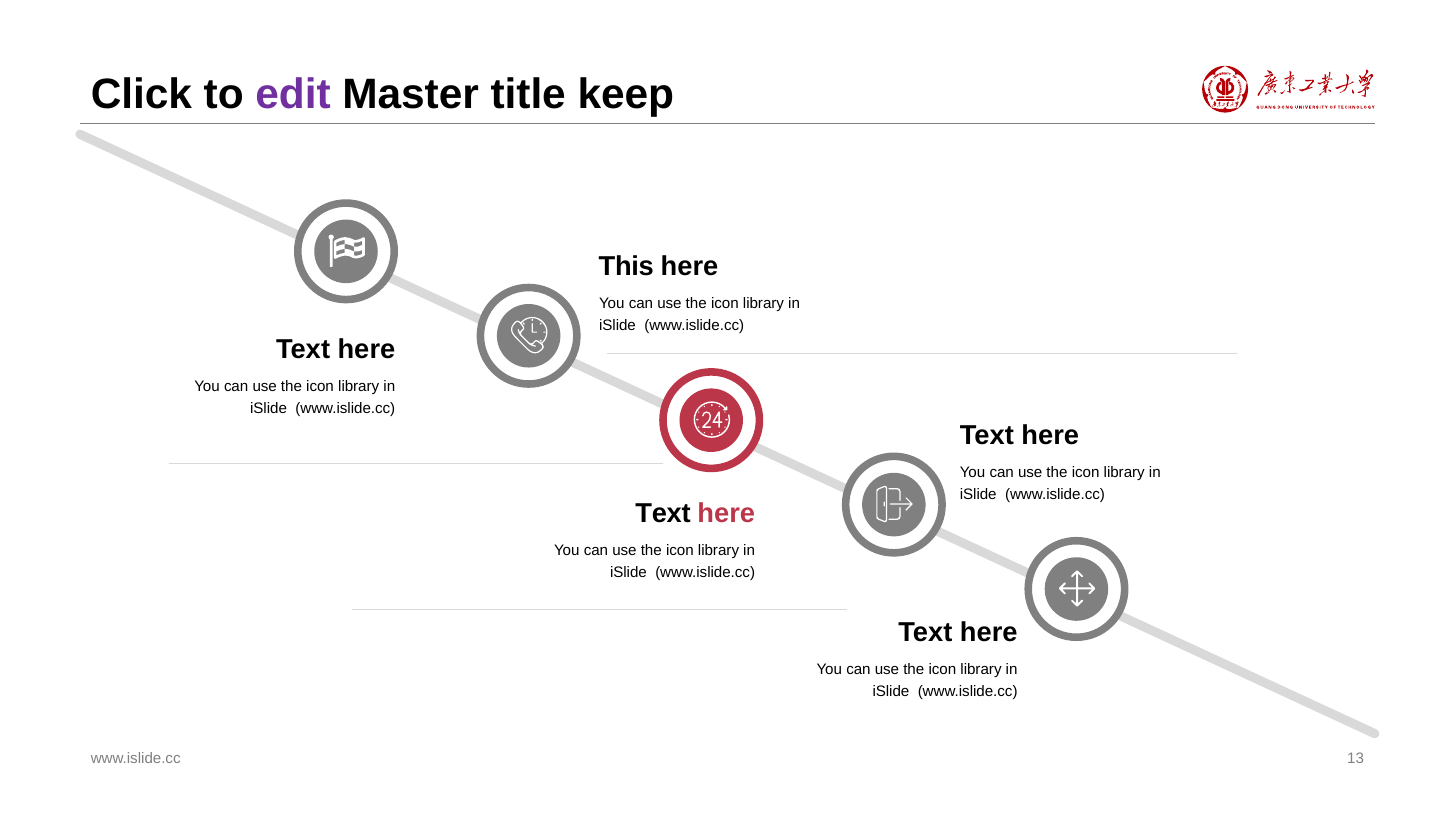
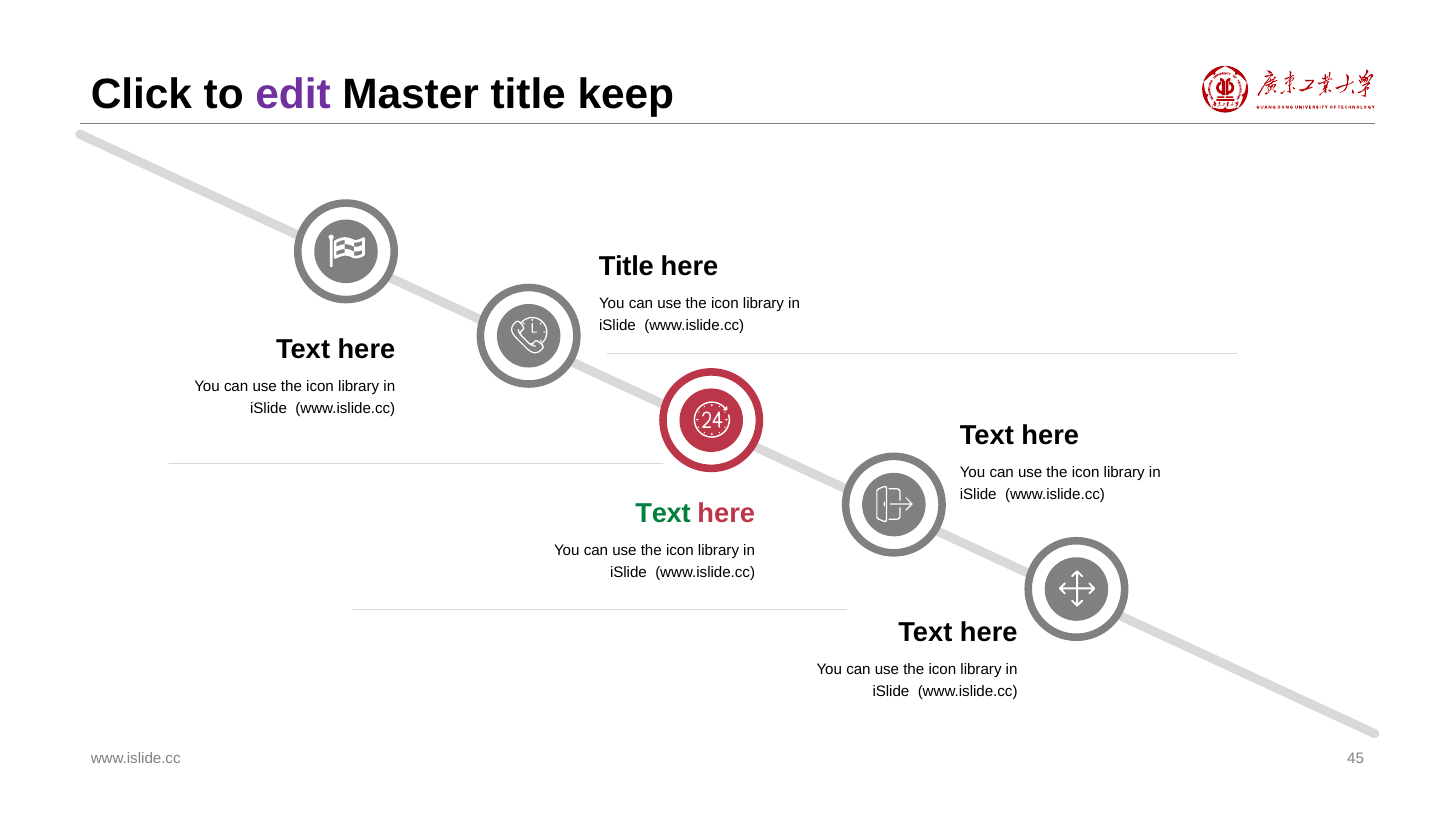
This at (626, 266): This -> Title
Text at (663, 513) colour: black -> green
13: 13 -> 45
